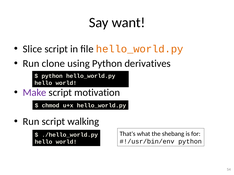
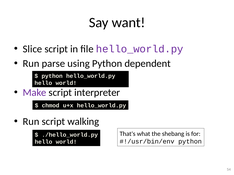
hello_world.py at (140, 49) colour: orange -> purple
clone: clone -> parse
derivatives: derivatives -> dependent
motivation: motivation -> interpreter
